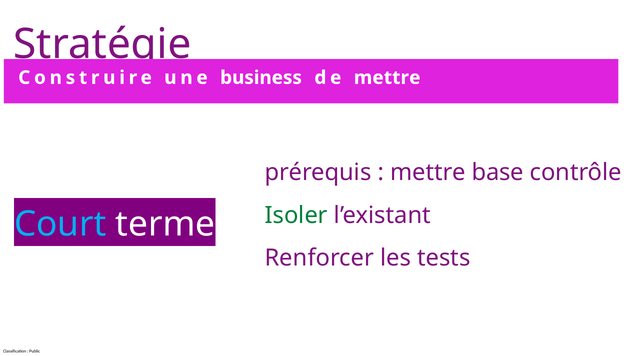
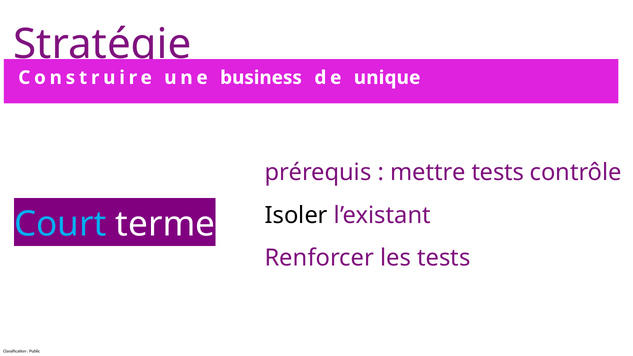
de mettre: mettre -> unique
mettre base: base -> tests
Isoler colour: green -> black
